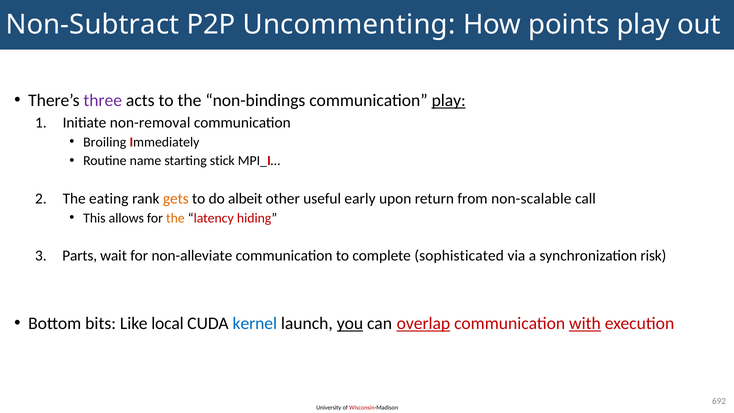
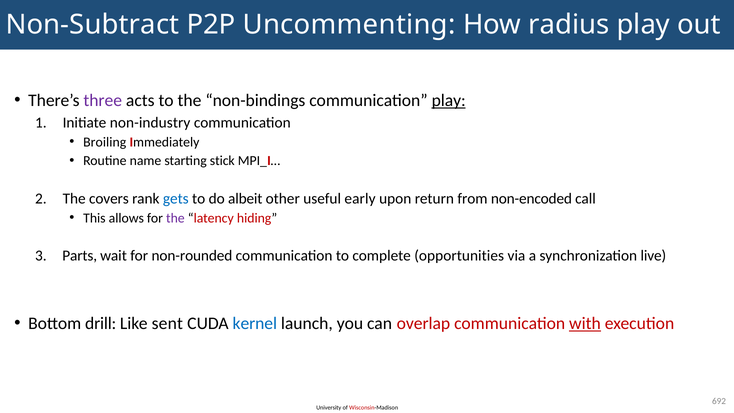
points: points -> radius
non-removal: non-removal -> non-industry
eating: eating -> covers
gets colour: orange -> blue
non-scalable: non-scalable -> non-encoded
the at (175, 218) colour: orange -> purple
non-alleviate: non-alleviate -> non-rounded
sophisticated: sophisticated -> opportunities
risk: risk -> live
bits: bits -> drill
local: local -> sent
you underline: present -> none
overlap underline: present -> none
